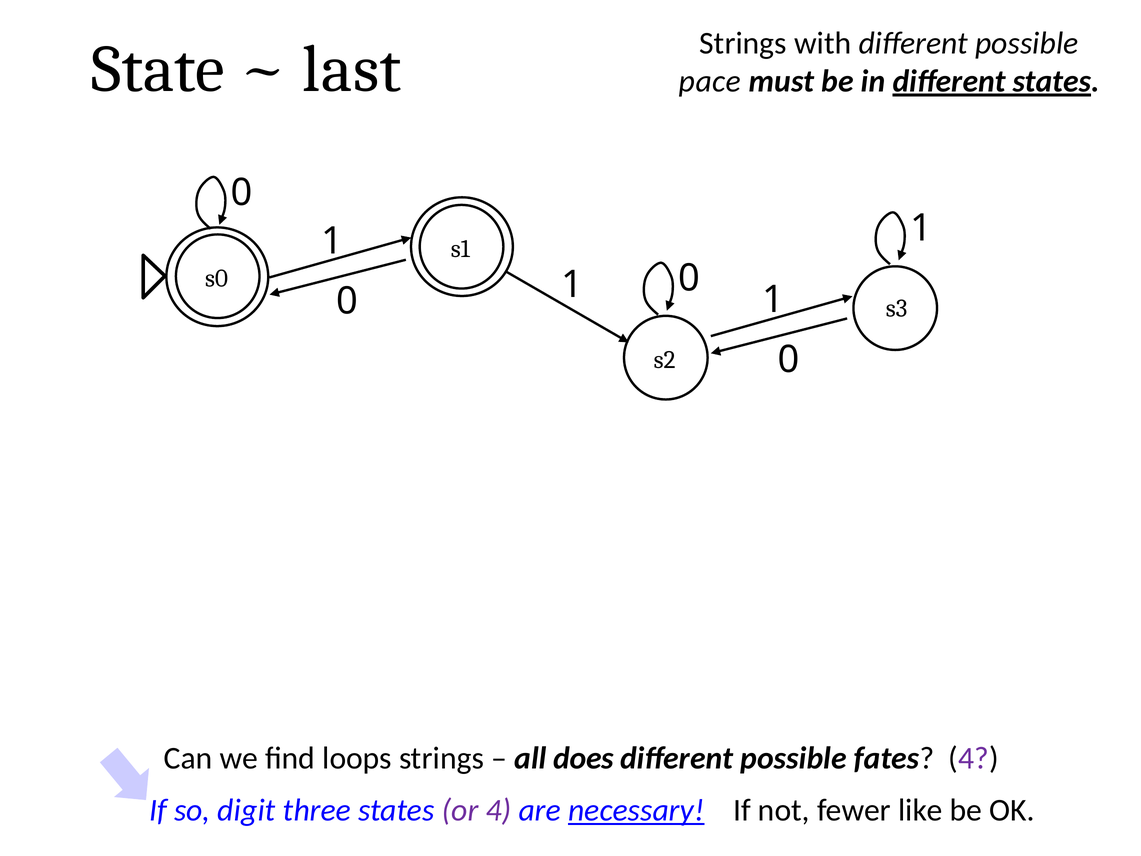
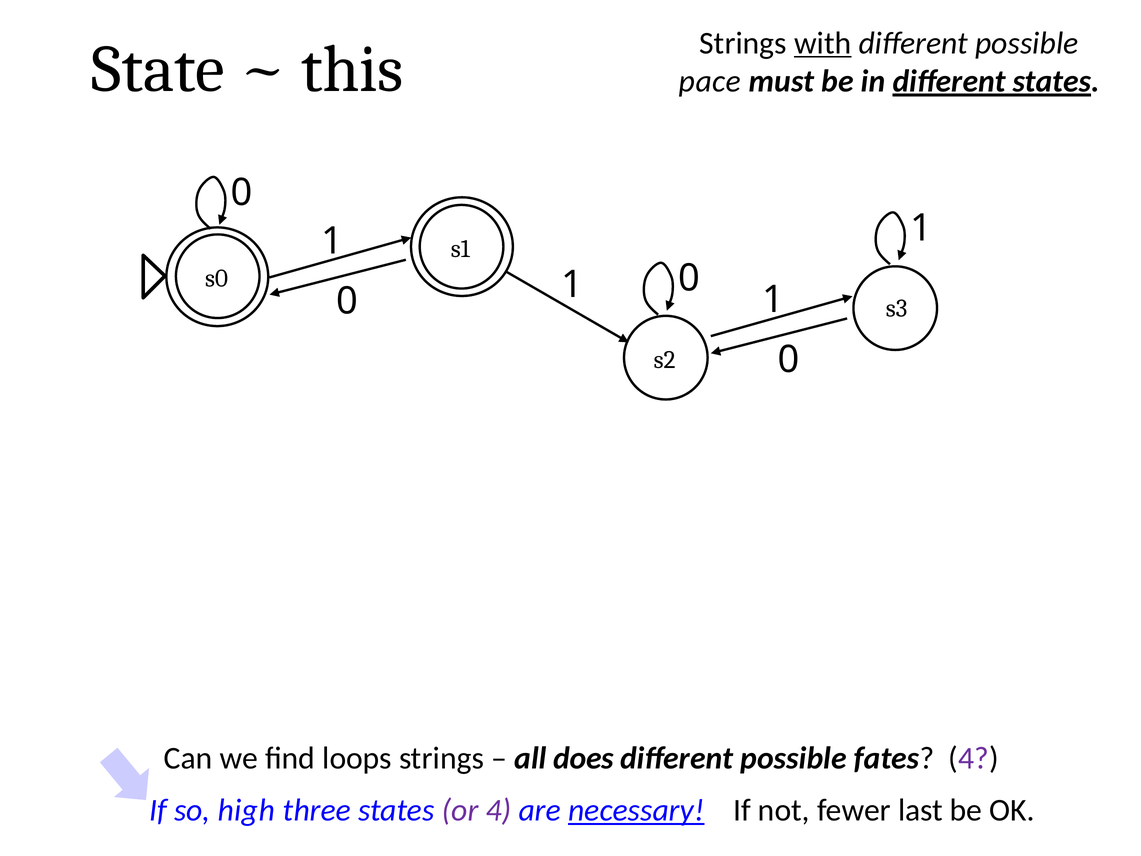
last: last -> this
with underline: none -> present
digit: digit -> high
like: like -> last
